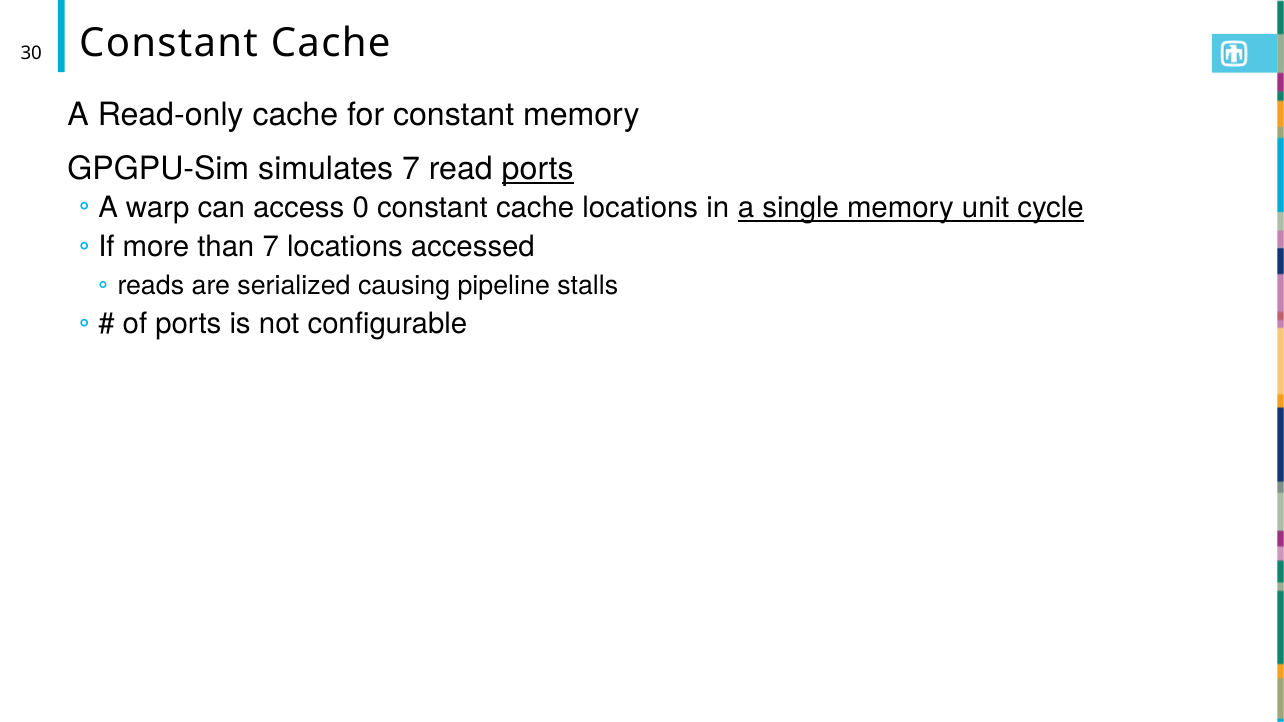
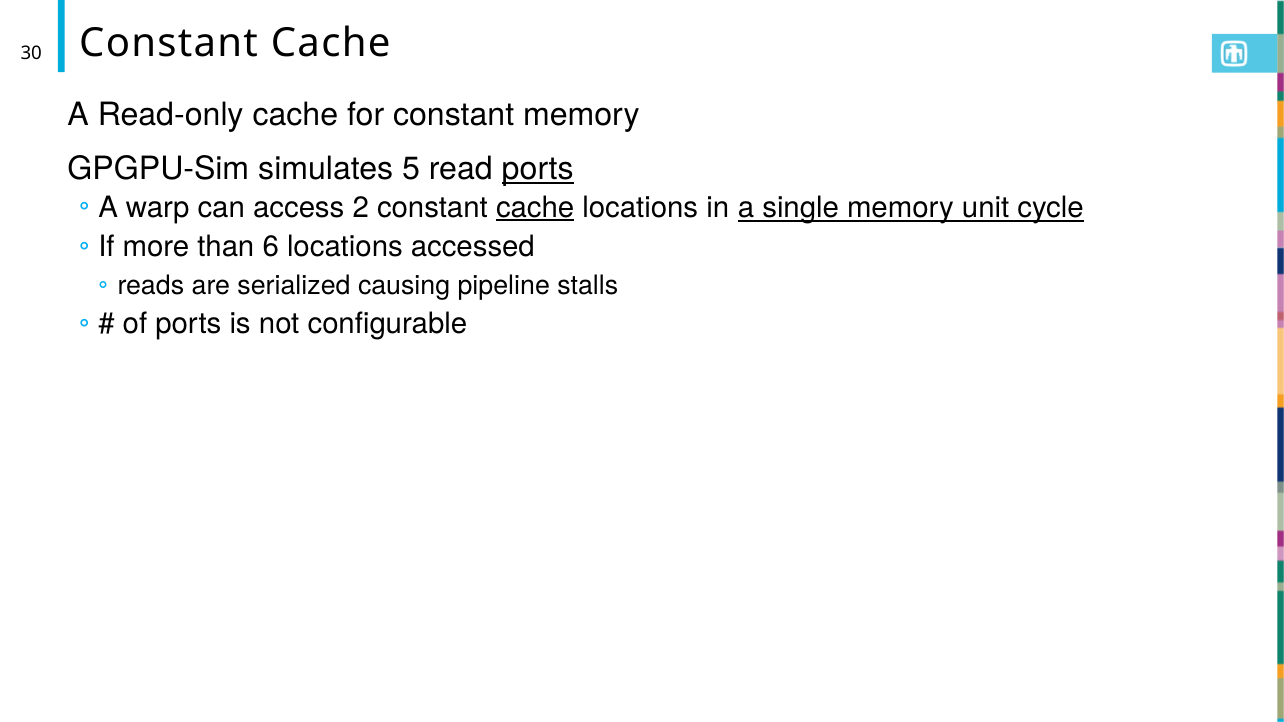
simulates 7: 7 -> 5
0: 0 -> 2
cache at (535, 207) underline: none -> present
than 7: 7 -> 6
